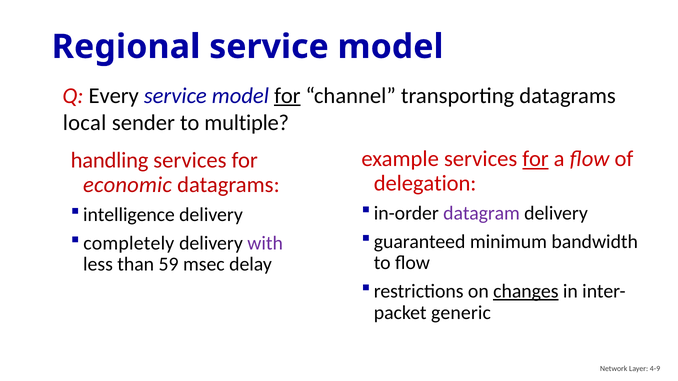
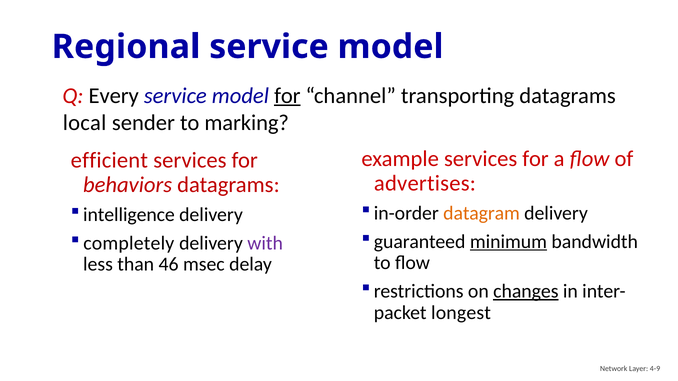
multiple: multiple -> marking
for at (536, 159) underline: present -> none
handling: handling -> efficient
delegation: delegation -> advertises
economic: economic -> behaviors
datagram colour: purple -> orange
minimum underline: none -> present
59: 59 -> 46
generic: generic -> longest
